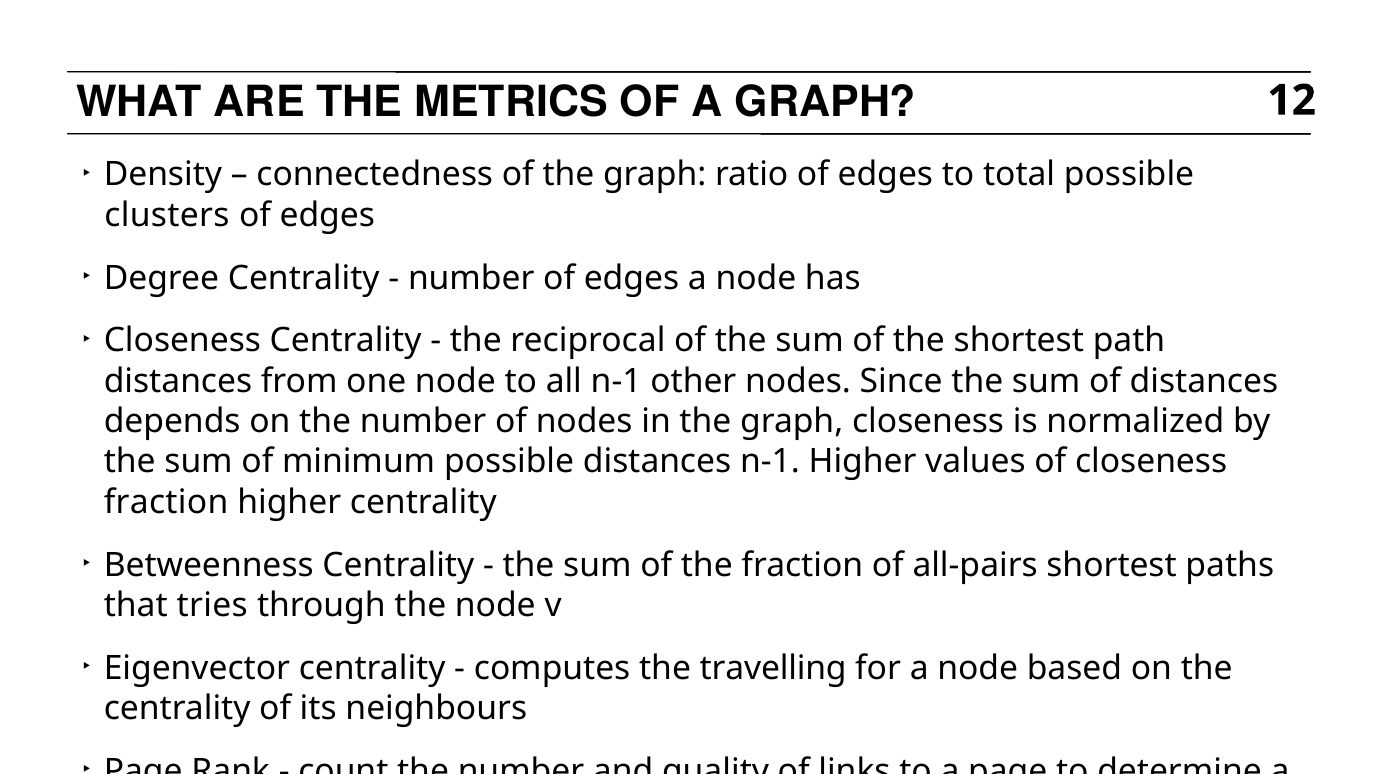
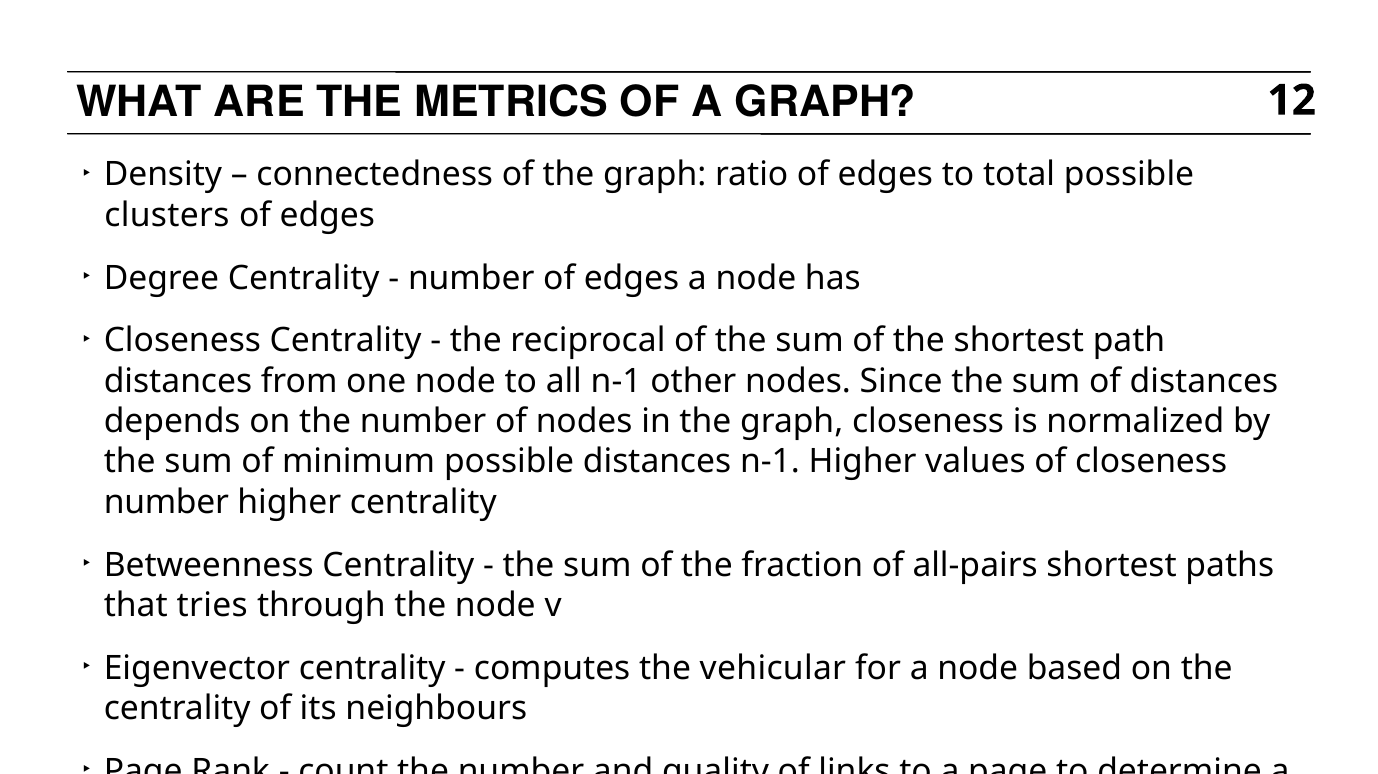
fraction at (166, 502): fraction -> number
travelling: travelling -> vehicular
